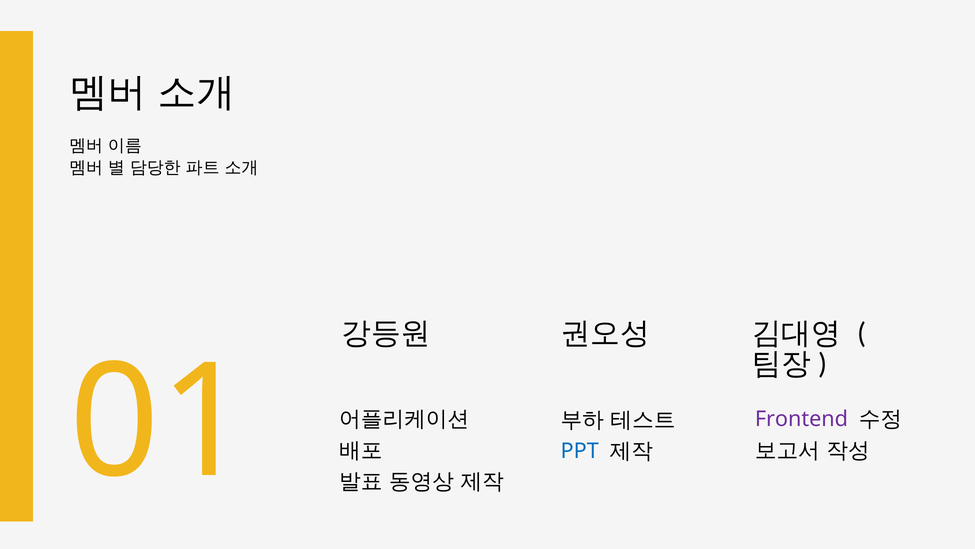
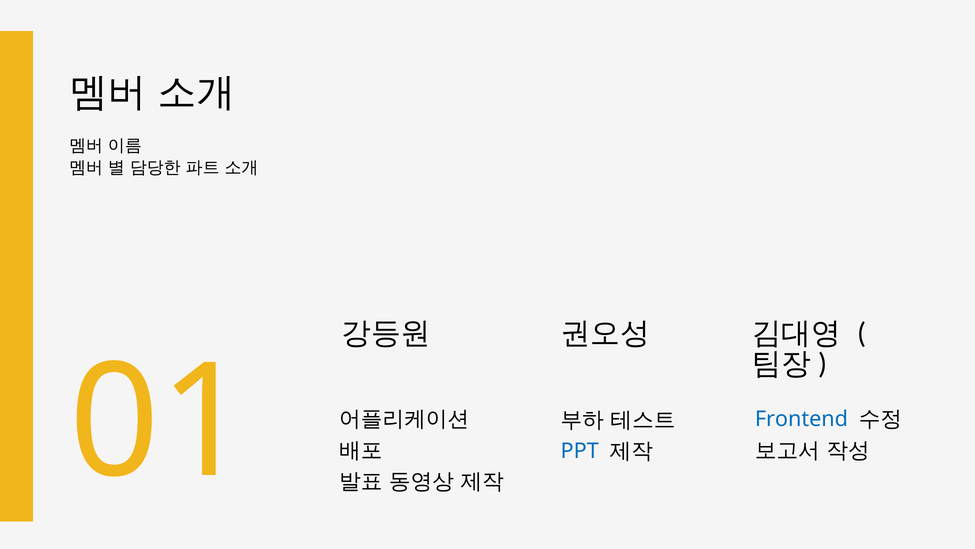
Frontend colour: purple -> blue
